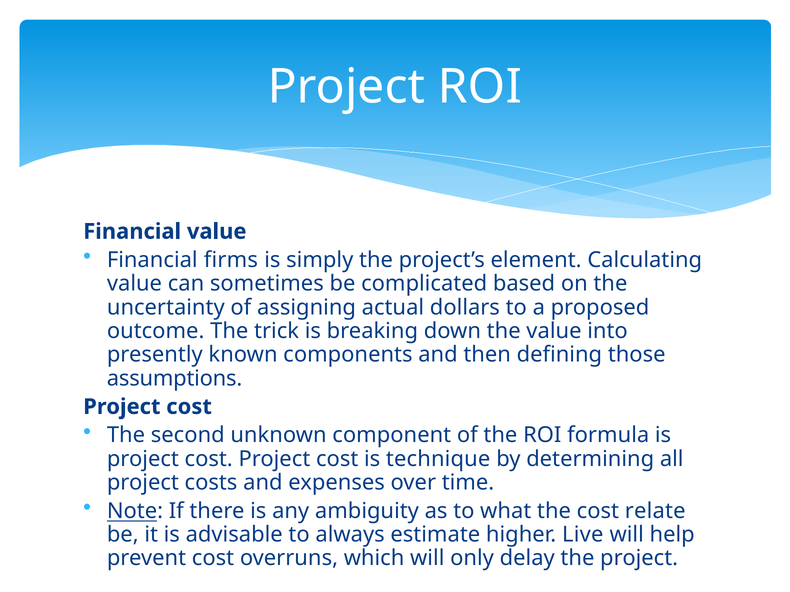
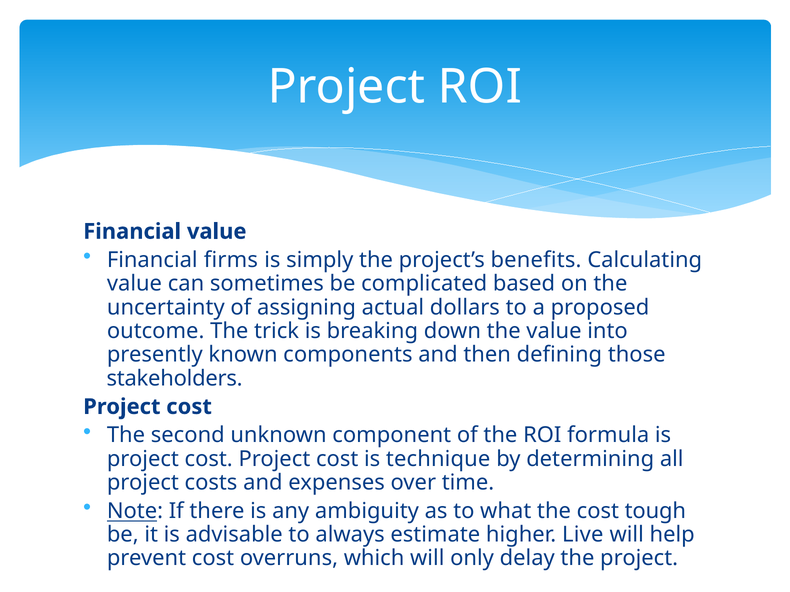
element: element -> benefits
assumptions: assumptions -> stakeholders
relate: relate -> tough
